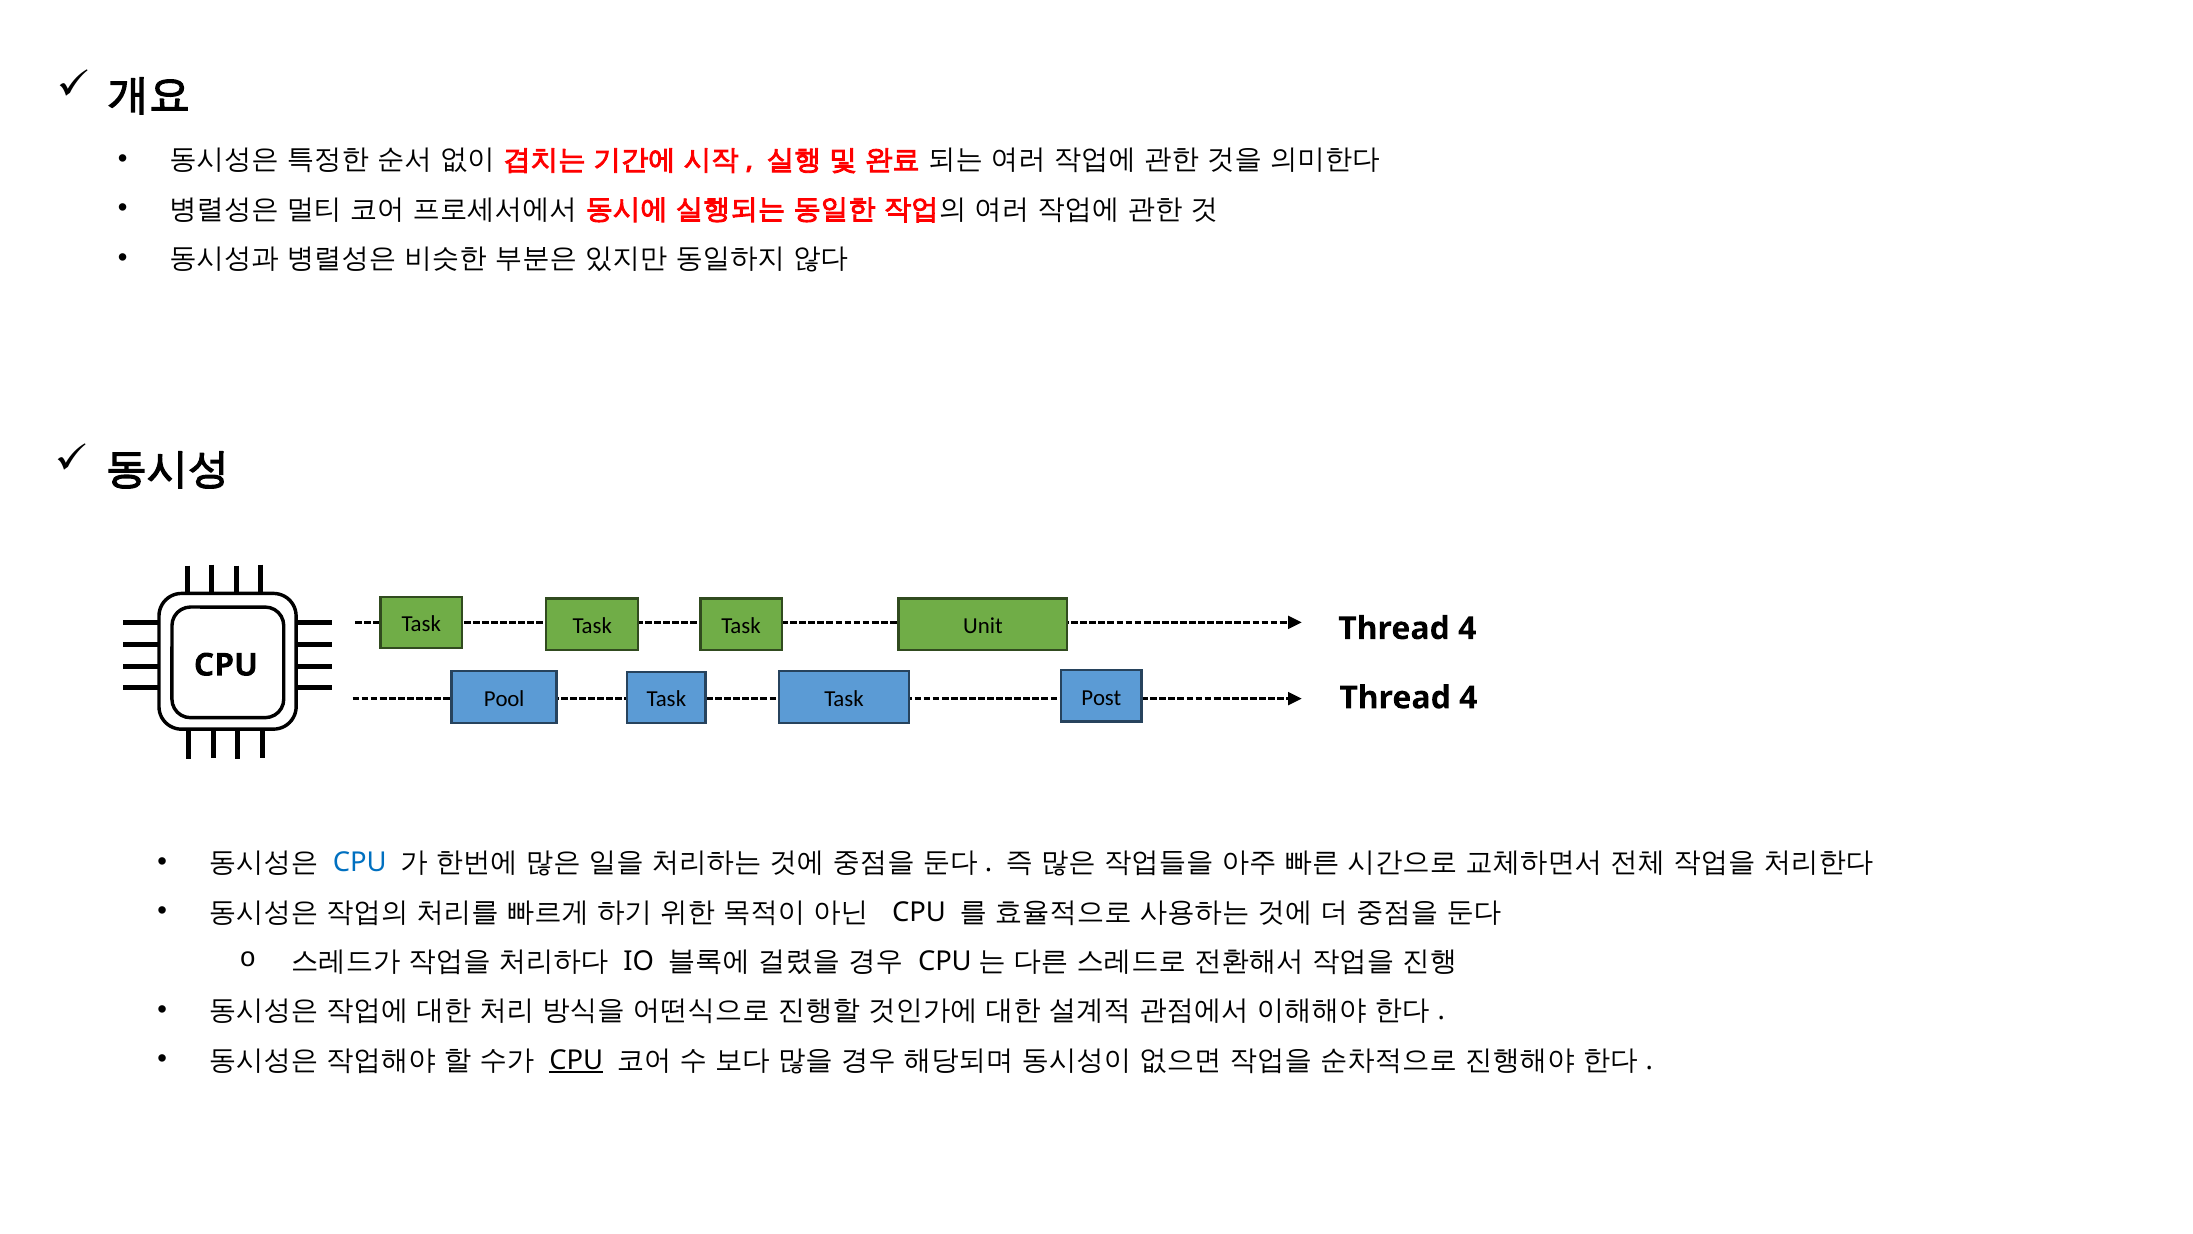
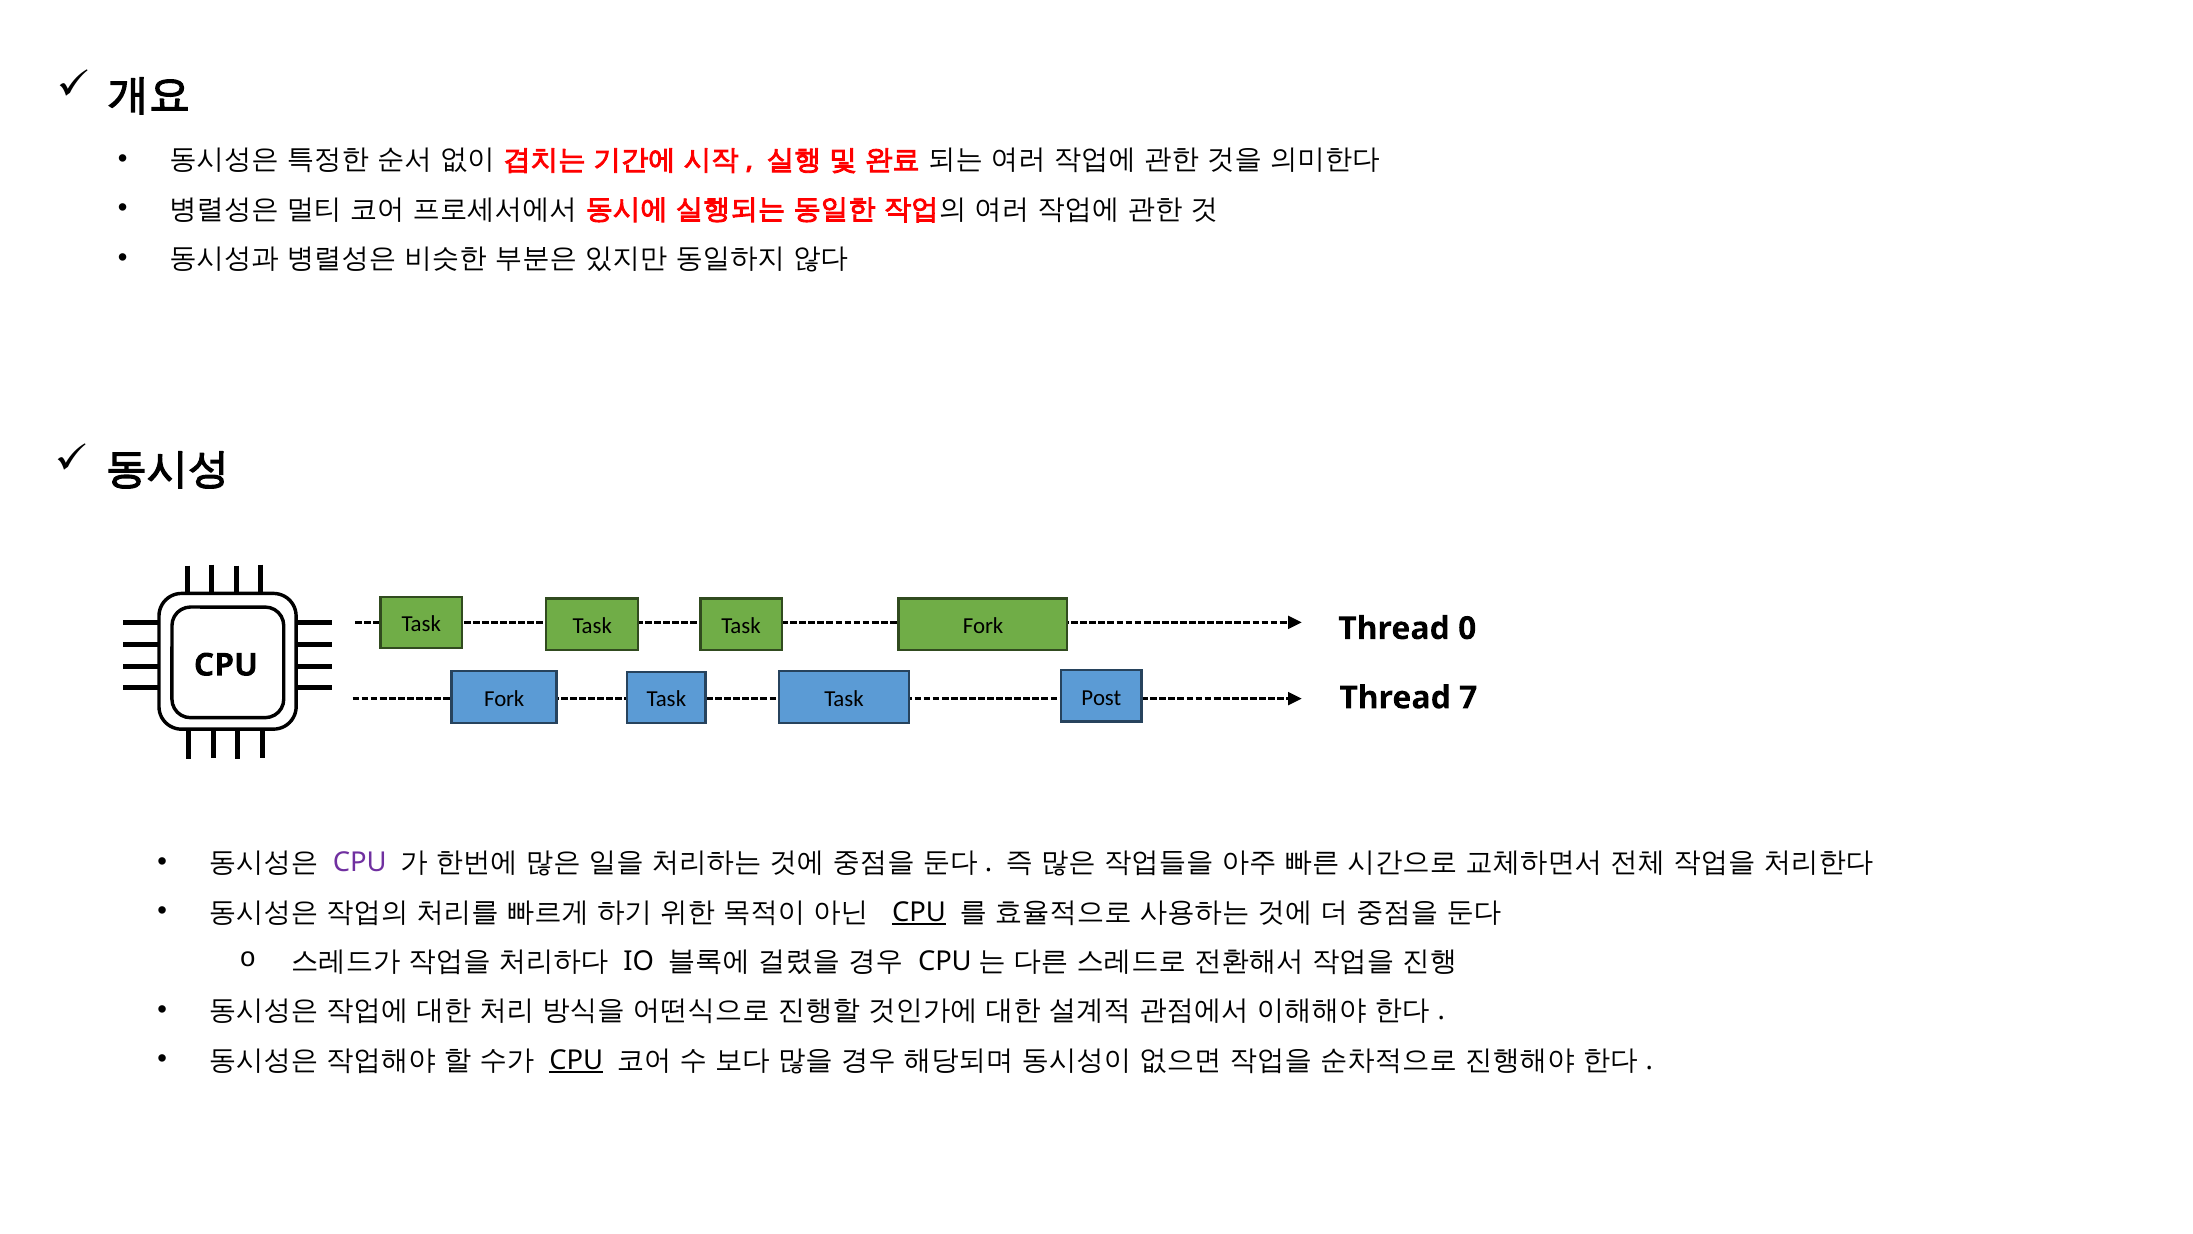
Task Task Unit: Unit -> Fork
4 at (1467, 628): 4 -> 0
Pool at (504, 698): Pool -> Fork
4 at (1468, 698): 4 -> 7
CPU at (360, 862) colour: blue -> purple
CPU at (919, 912) underline: none -> present
